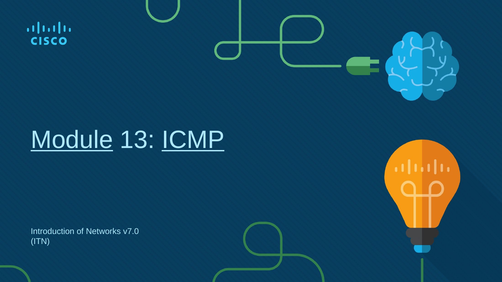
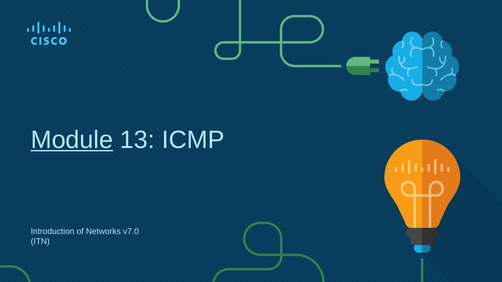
ICMP underline: present -> none
